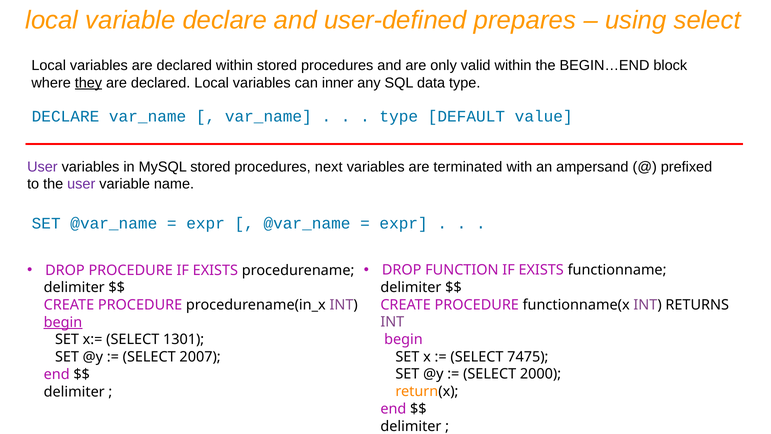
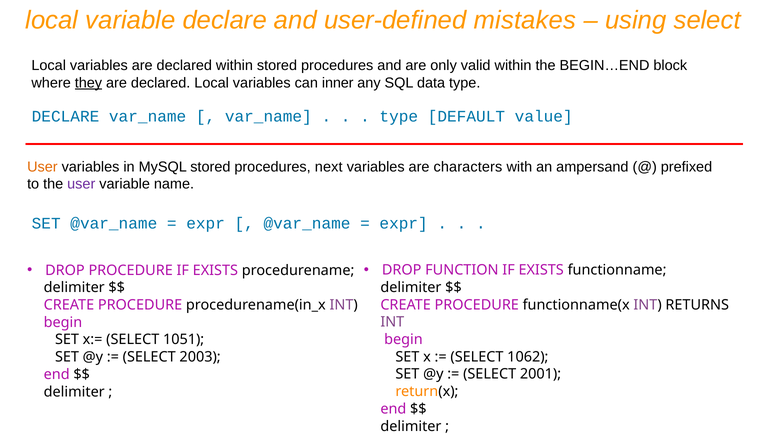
prepares: prepares -> mistakes
User at (42, 167) colour: purple -> orange
terminated: terminated -> characters
begin at (63, 322) underline: present -> none
1301: 1301 -> 1051
7475: 7475 -> 1062
2007: 2007 -> 2003
2000: 2000 -> 2001
